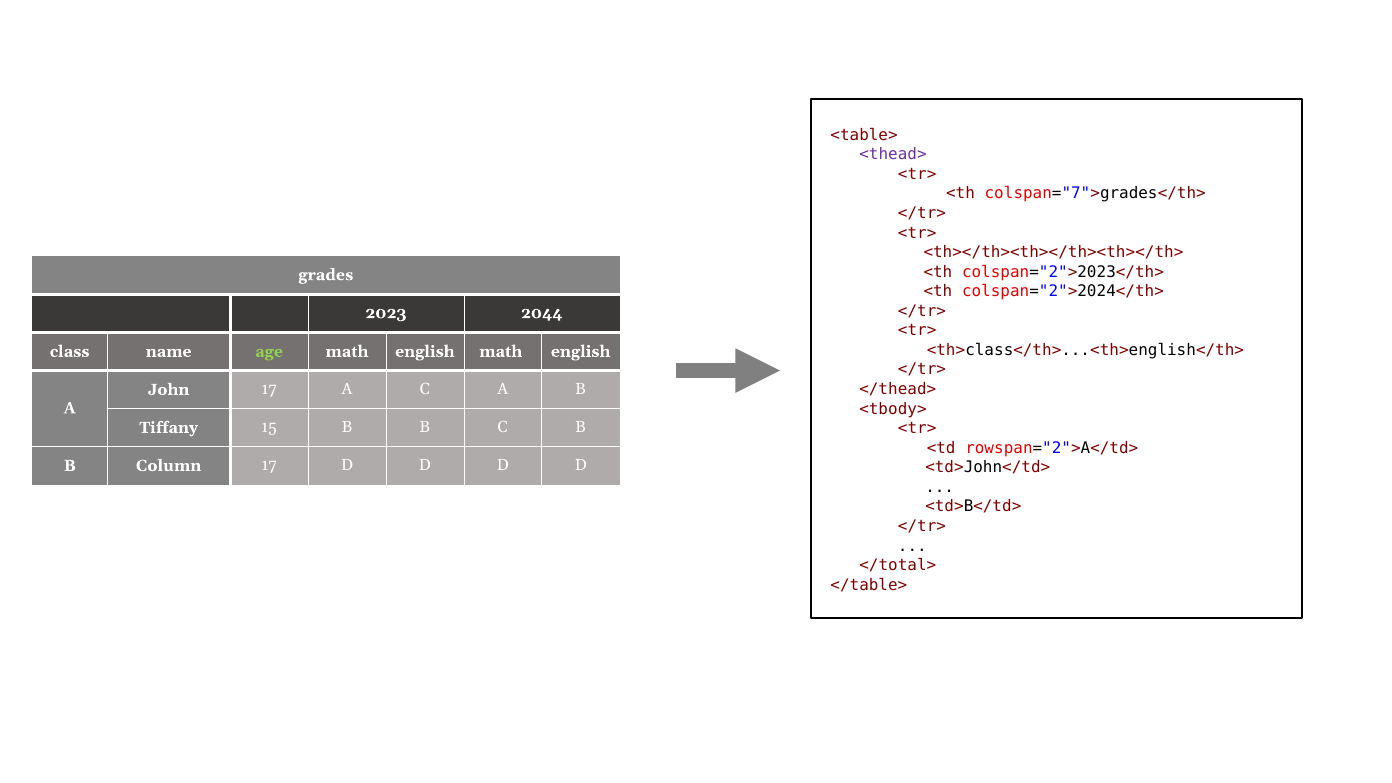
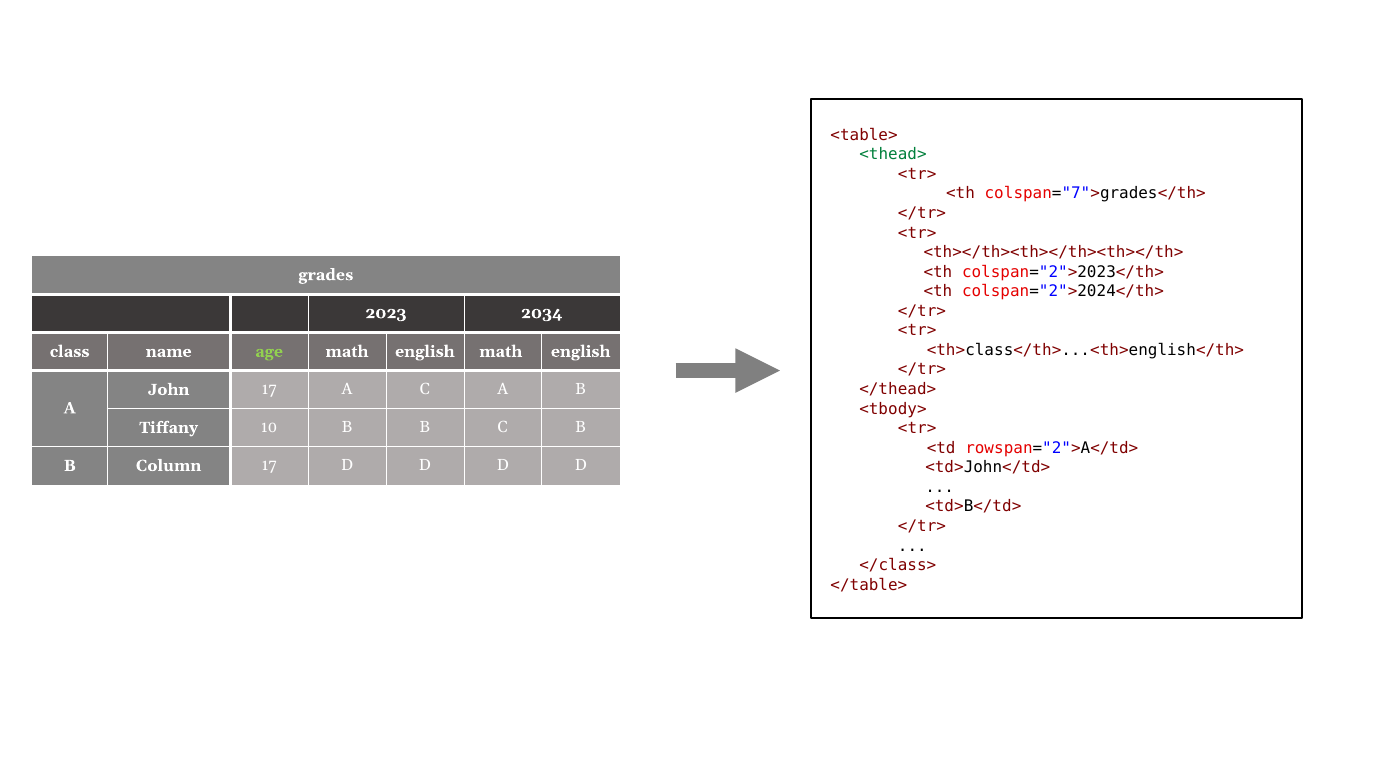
<thead> colour: purple -> green
2044: 2044 -> 2034
15: 15 -> 10
</total>: </total> -> </class>
